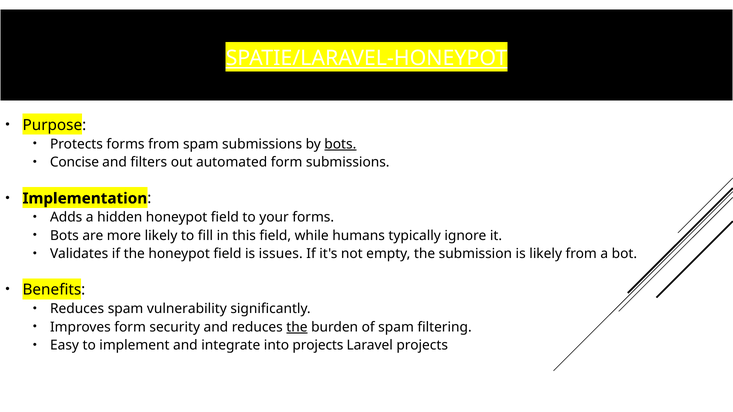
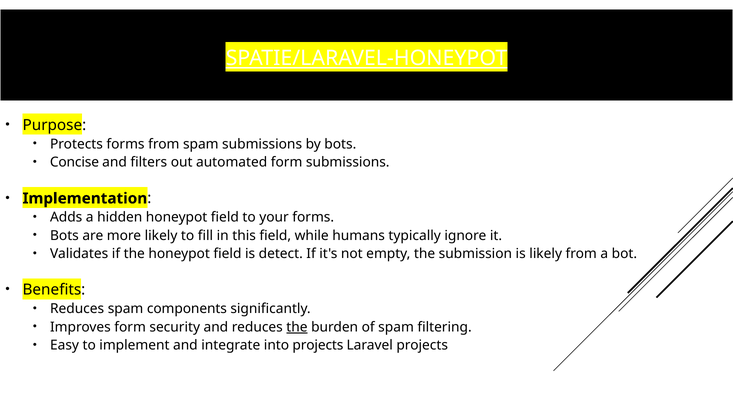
bots at (340, 144) underline: present -> none
issues: issues -> detect
vulnerability: vulnerability -> components
